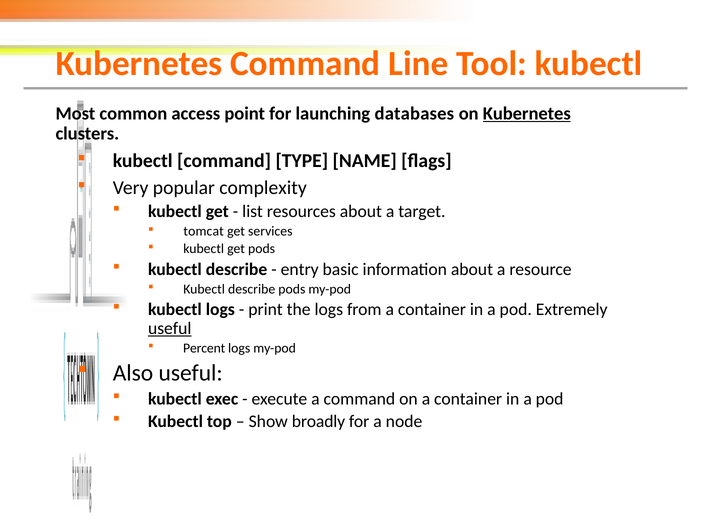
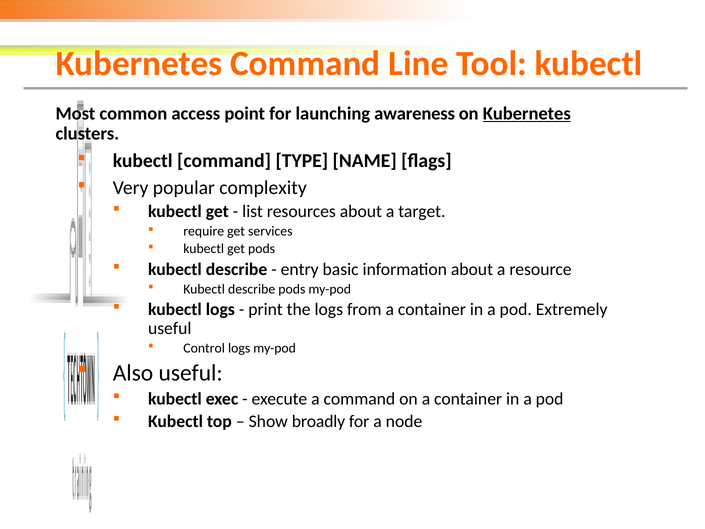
databases: databases -> awareness
tomcat: tomcat -> require
useful at (170, 328) underline: present -> none
Percent: Percent -> Control
